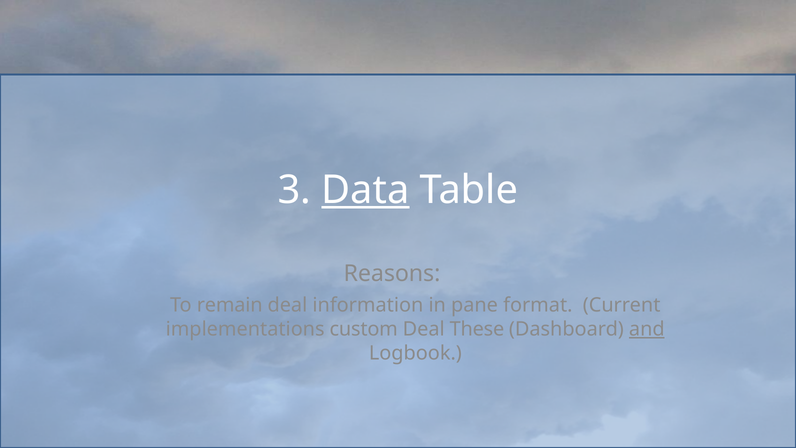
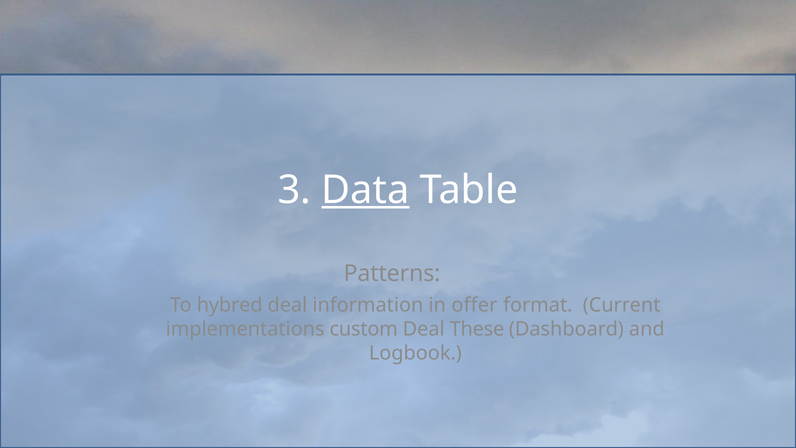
Reasons: Reasons -> Patterns
remain: remain -> hybred
pane: pane -> offer
and underline: present -> none
